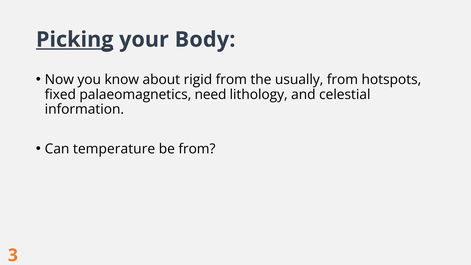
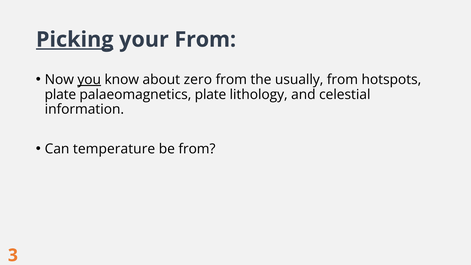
your Body: Body -> From
you underline: none -> present
rigid: rigid -> zero
fixed at (60, 94): fixed -> plate
palaeomagnetics need: need -> plate
